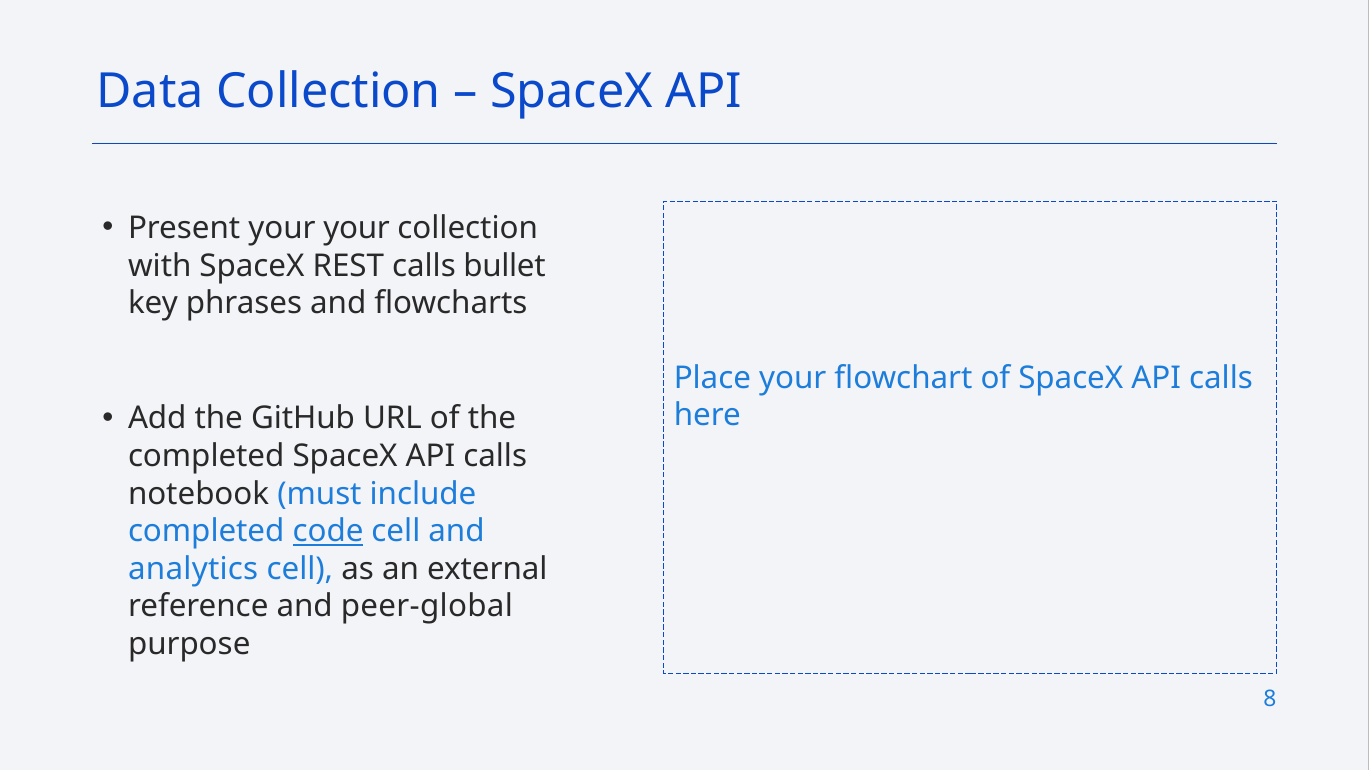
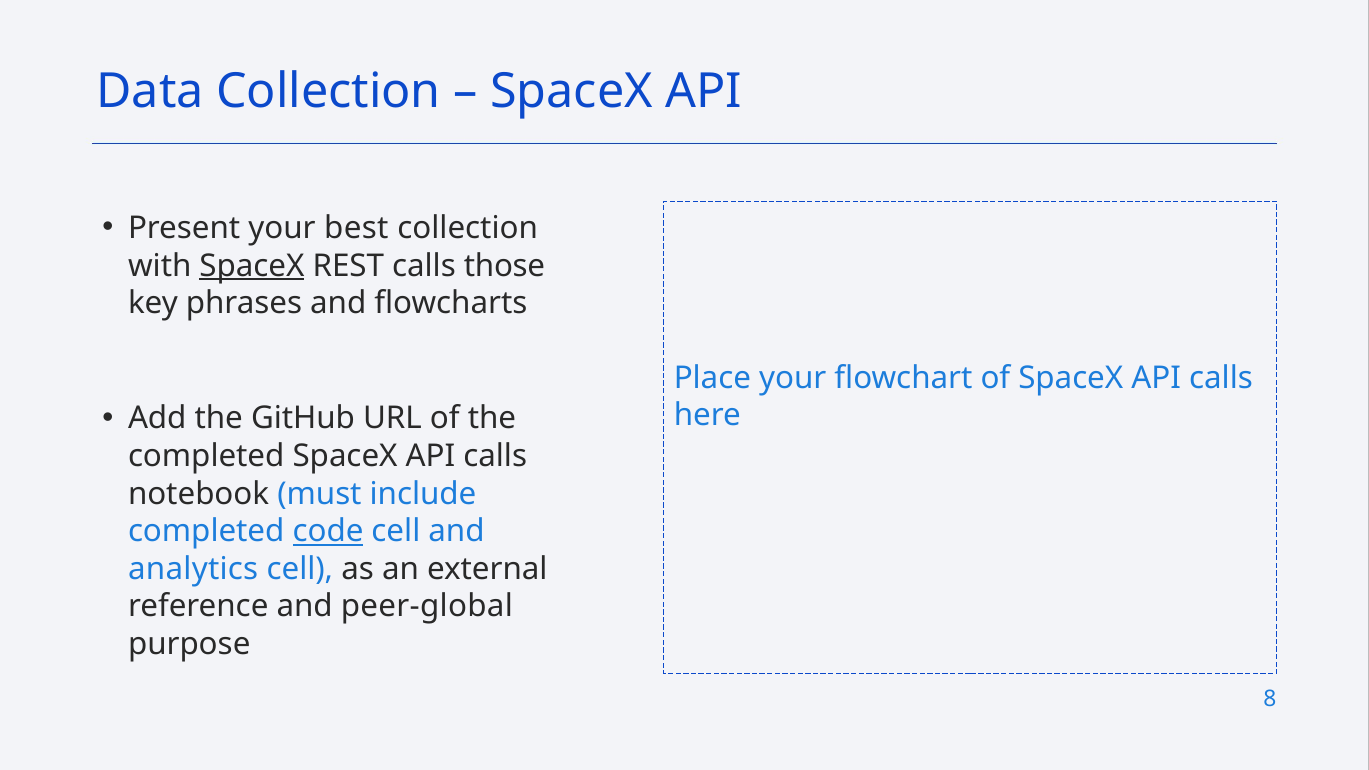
your your: your -> best
SpaceX at (252, 266) underline: none -> present
bullet: bullet -> those
